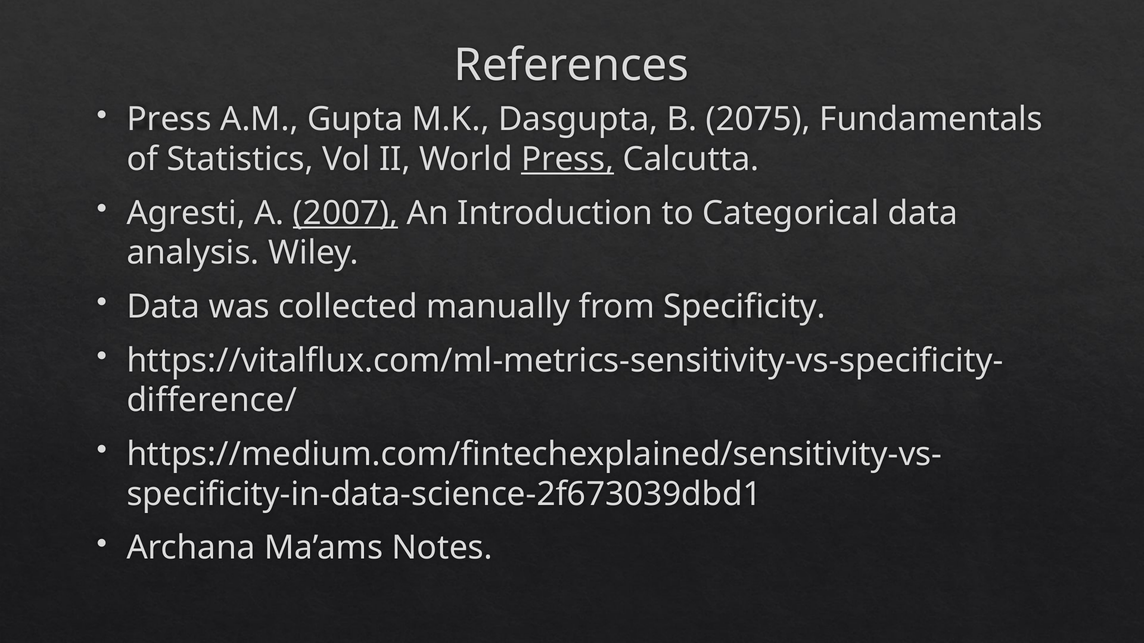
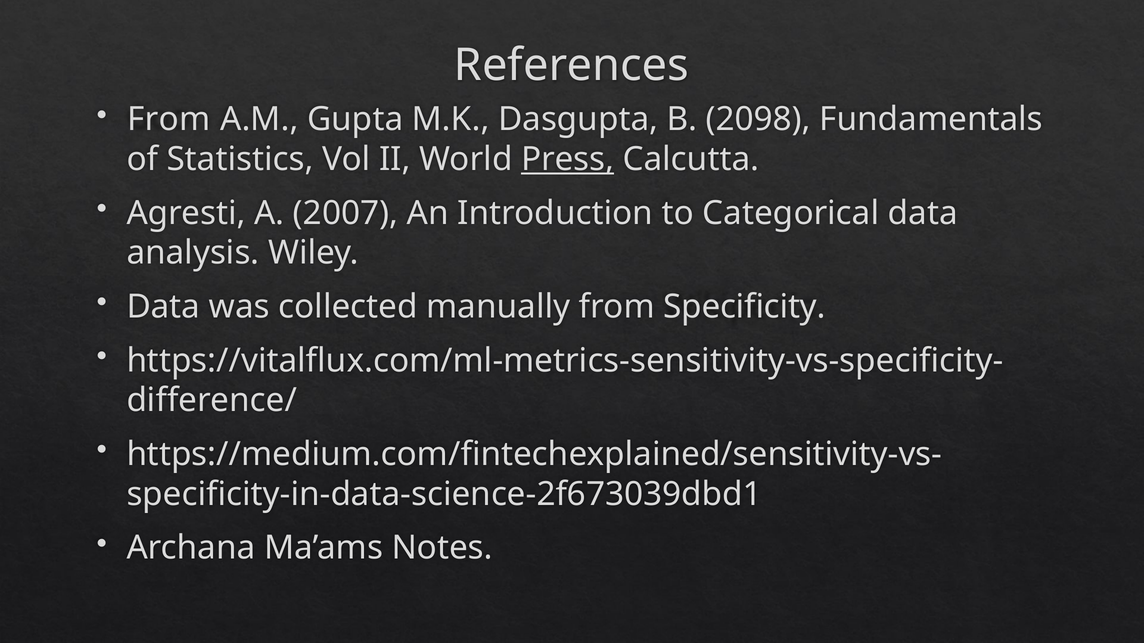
Press at (169, 119): Press -> From
2075: 2075 -> 2098
2007 underline: present -> none
